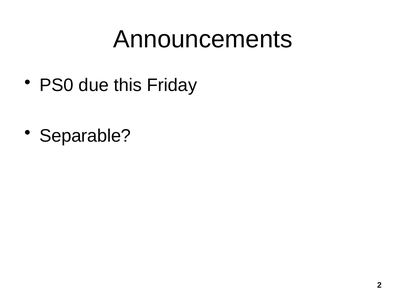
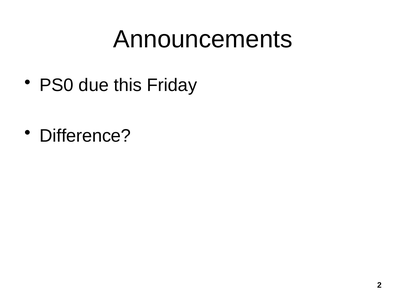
Separable: Separable -> Difference
